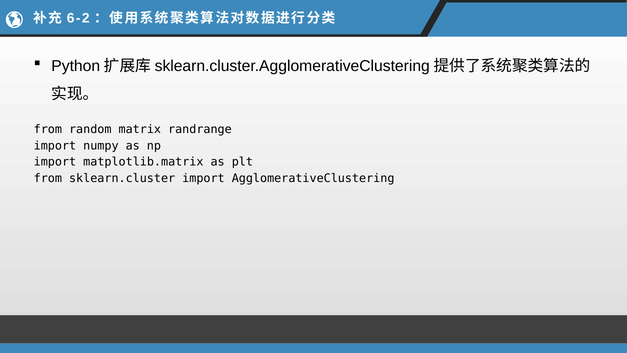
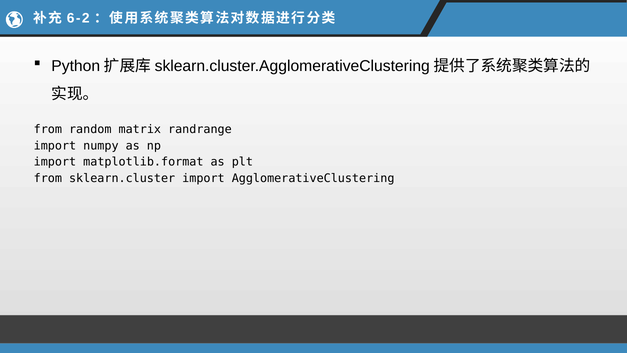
matplotlib.matrix: matplotlib.matrix -> matplotlib.format
